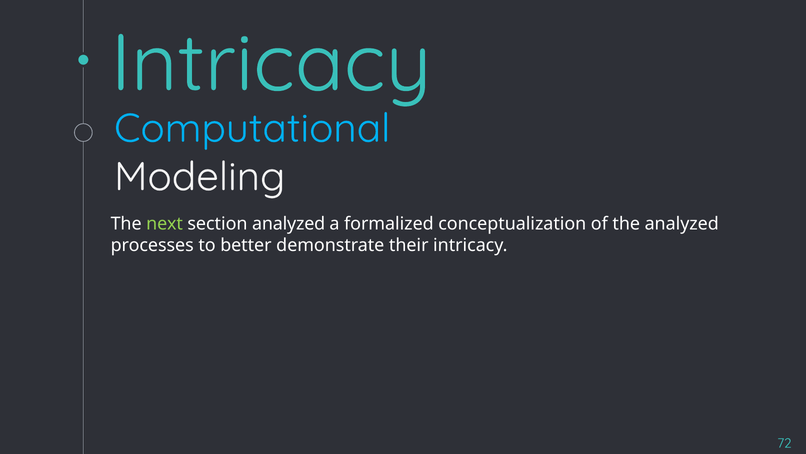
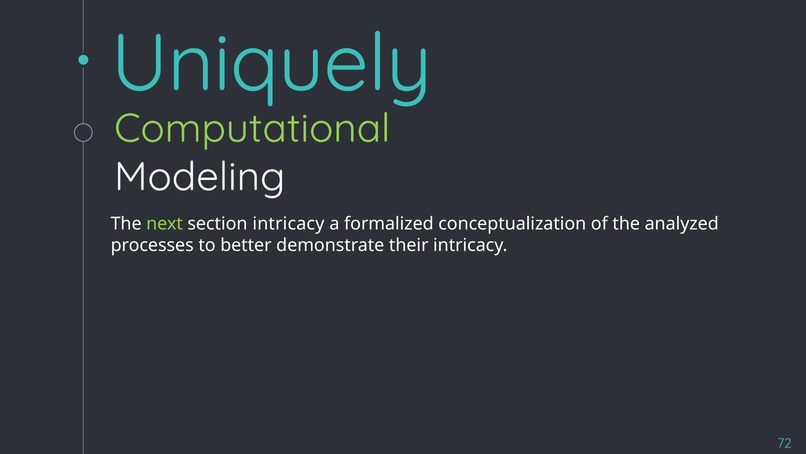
Intricacy at (271, 64): Intricacy -> Uniquely
Computational colour: light blue -> light green
section analyzed: analyzed -> intricacy
